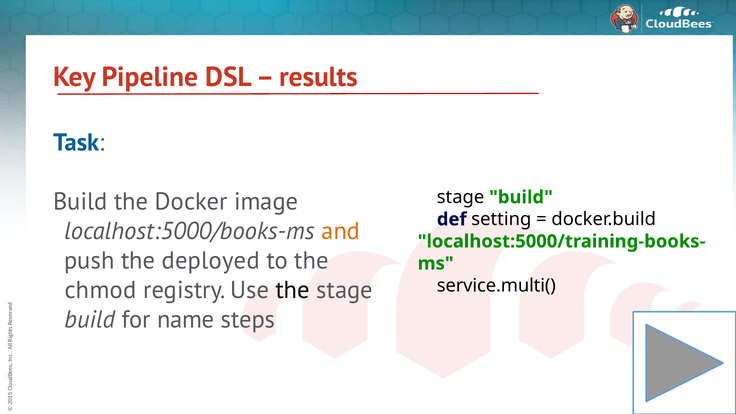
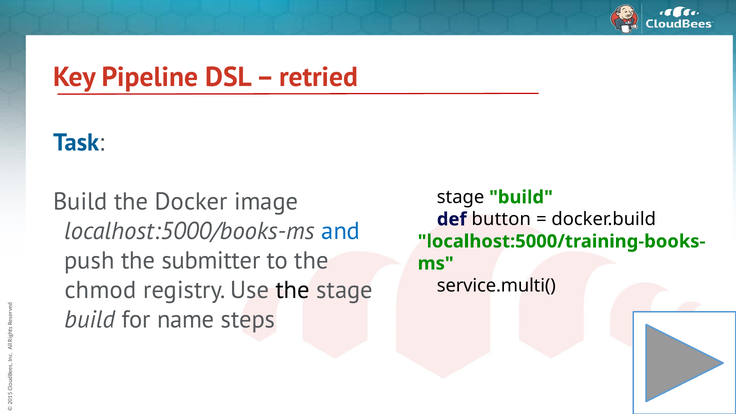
results: results -> retried
setting: setting -> button
and colour: orange -> blue
deployed: deployed -> submitter
